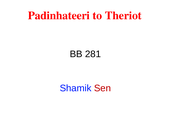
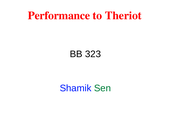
Padinhateeri: Padinhateeri -> Performance
281: 281 -> 323
Sen colour: red -> green
